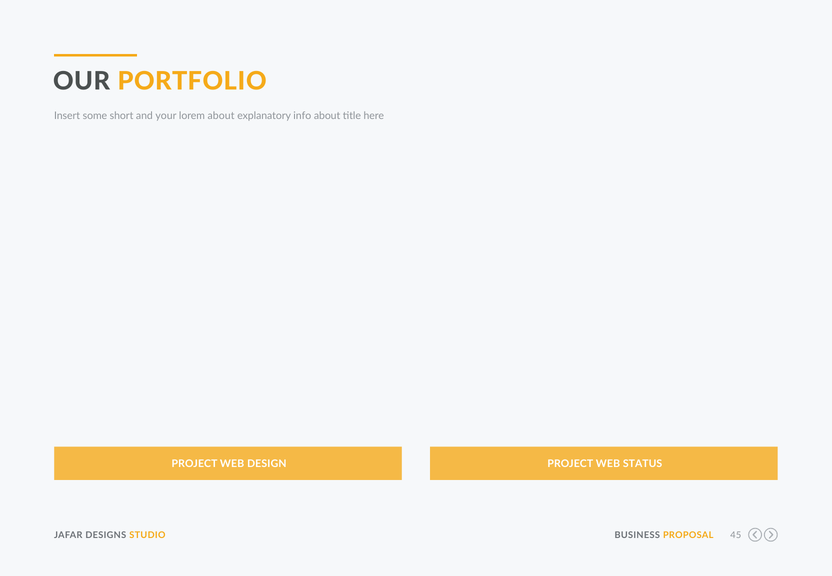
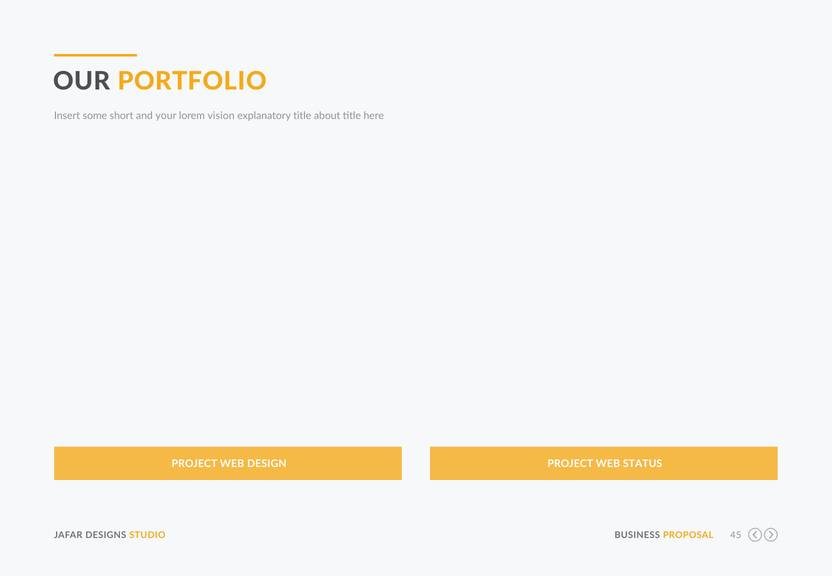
lorem about: about -> vision
explanatory info: info -> title
